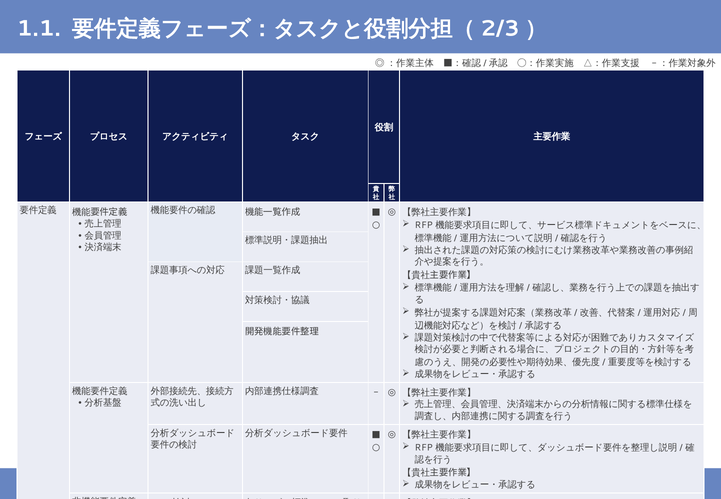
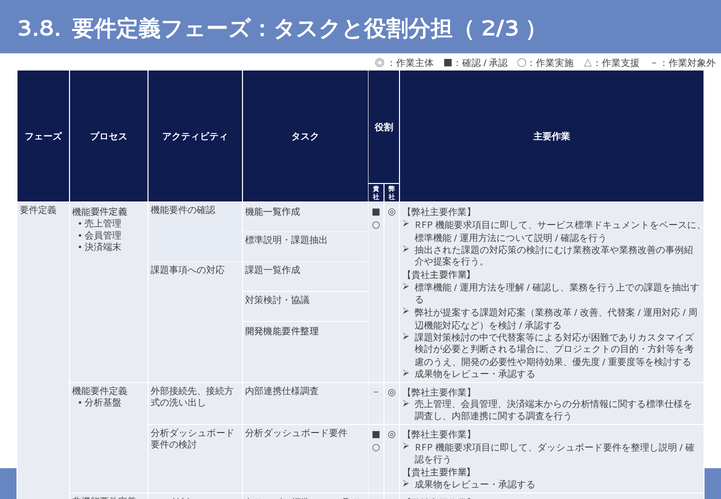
1.1: 1.1 -> 3.8
